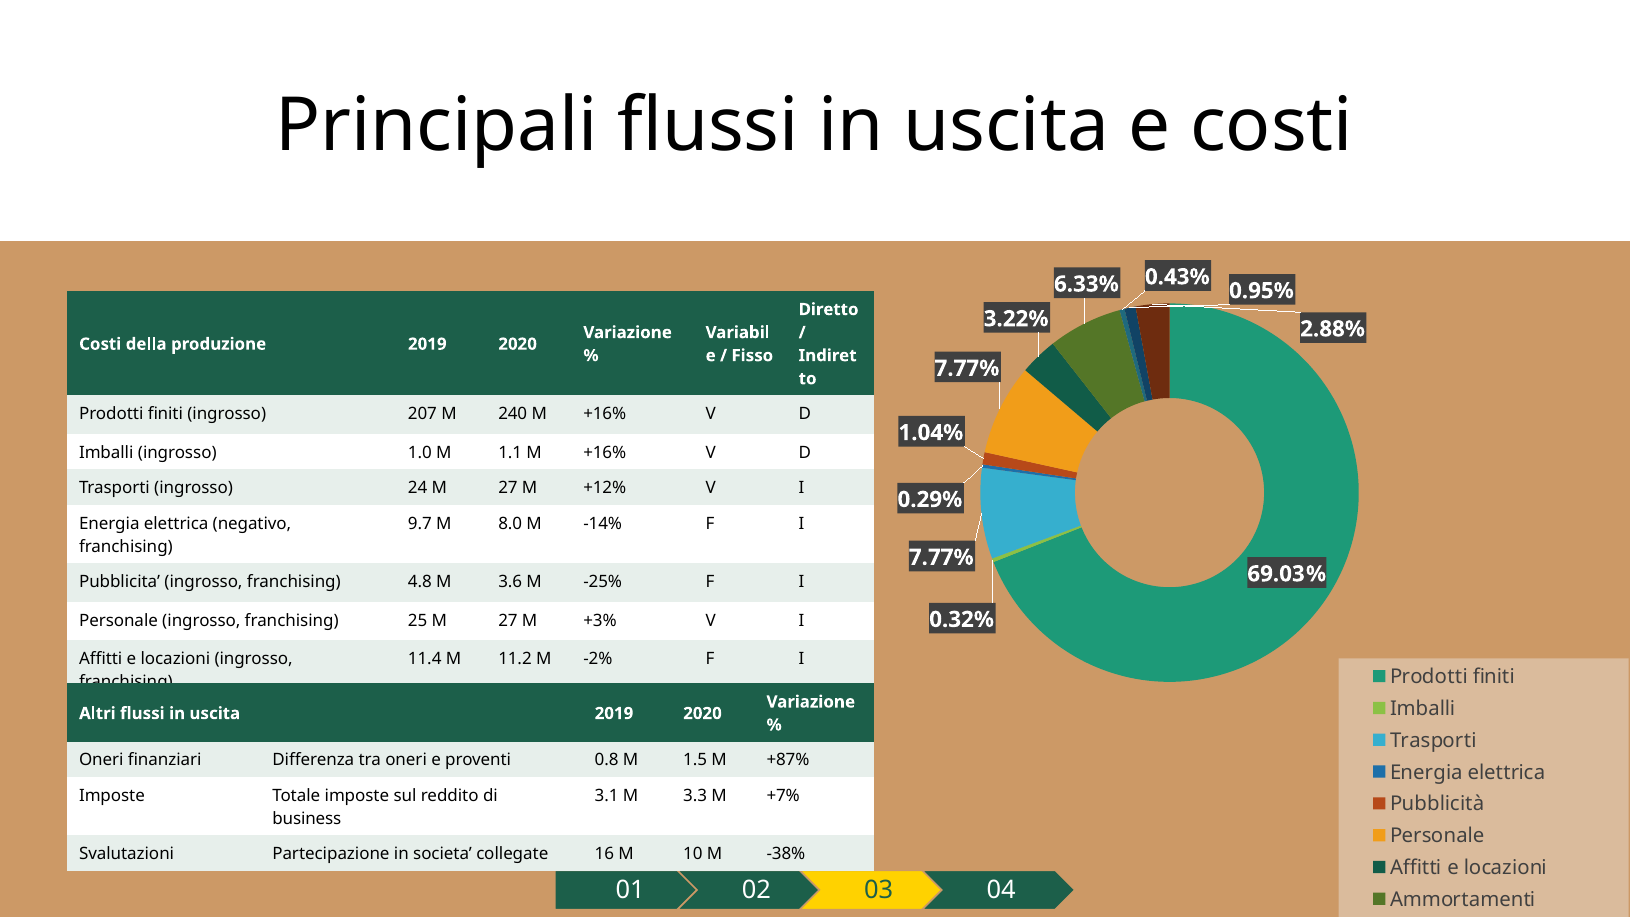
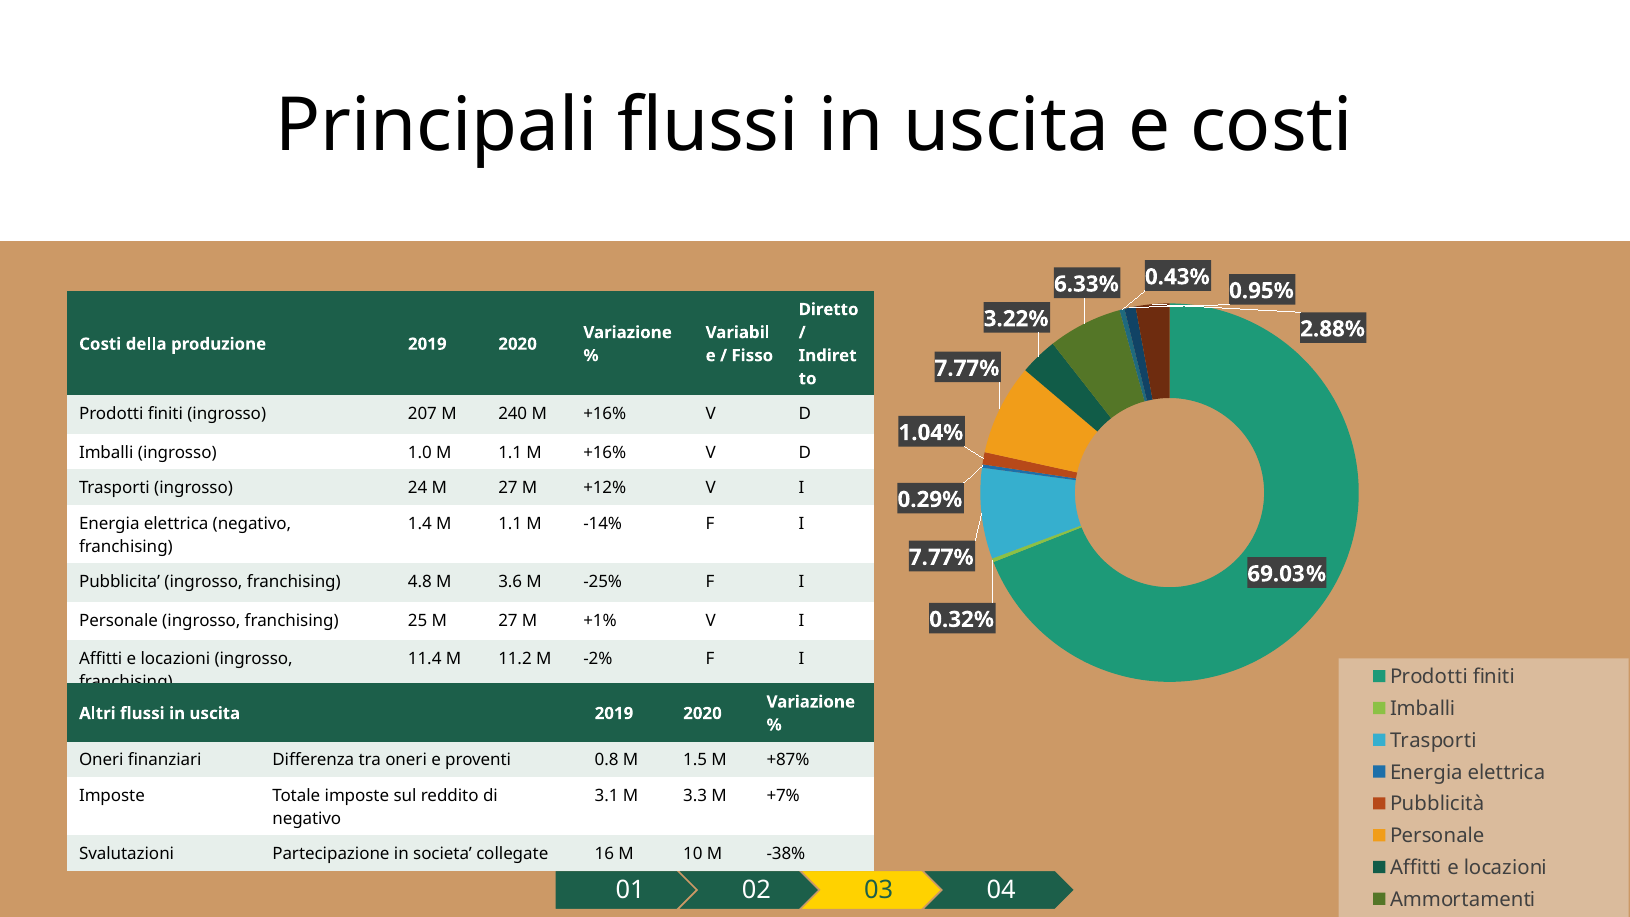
9.7: 9.7 -> 1.4
8.0 at (510, 523): 8.0 -> 1.1
+3%: +3% -> +1%
business at (307, 819): business -> negativo
